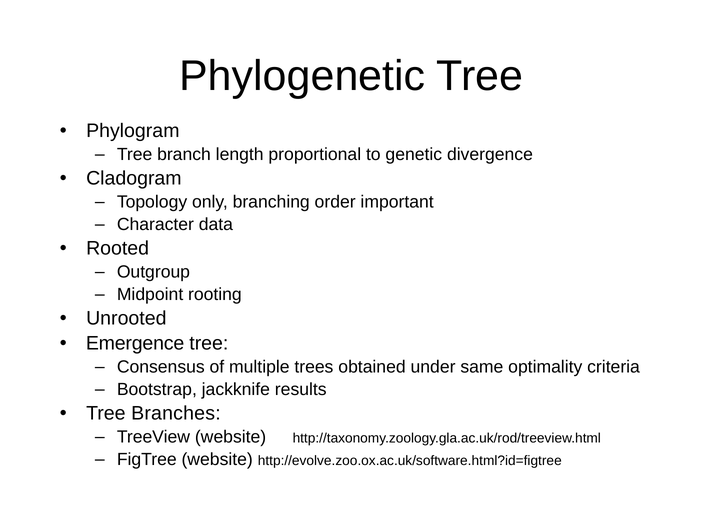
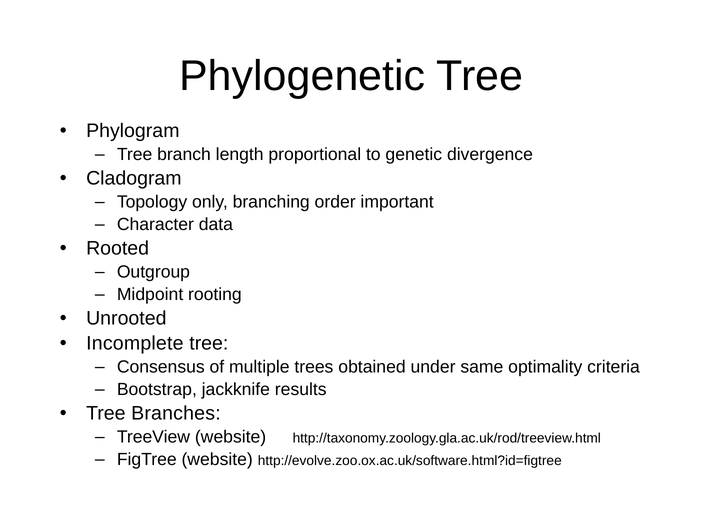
Emergence: Emergence -> Incomplete
